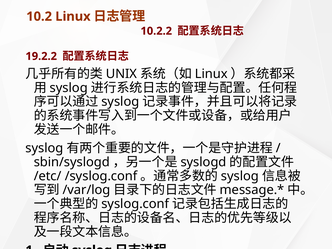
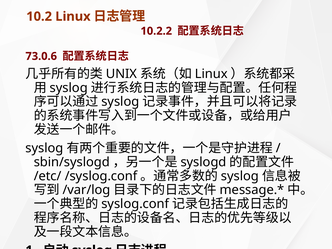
19.2.2: 19.2.2 -> 73.0.6
